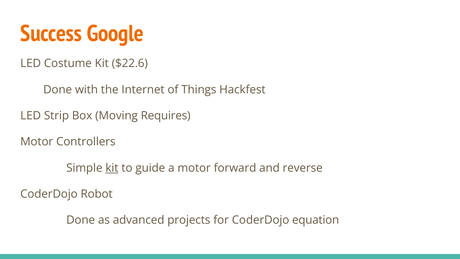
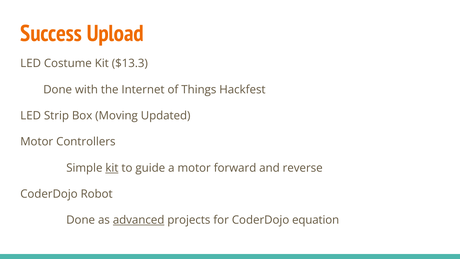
Google: Google -> Upload
$22.6: $22.6 -> $13.3
Requires: Requires -> Updated
advanced underline: none -> present
